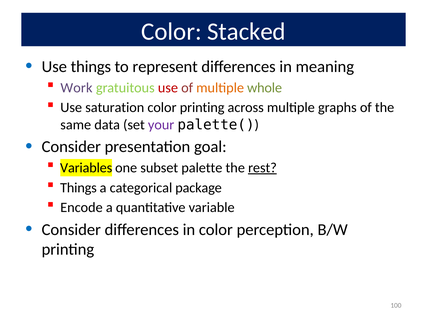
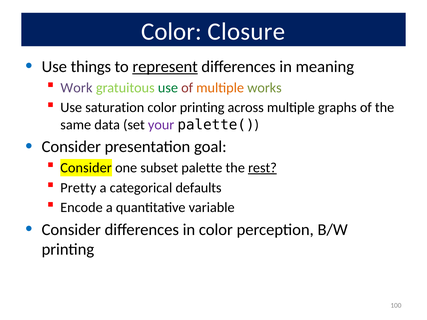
Stacked: Stacked -> Closure
represent underline: none -> present
use at (168, 88) colour: red -> green
whole: whole -> works
Variables at (86, 168): Variables -> Consider
Things at (78, 188): Things -> Pretty
package: package -> defaults
